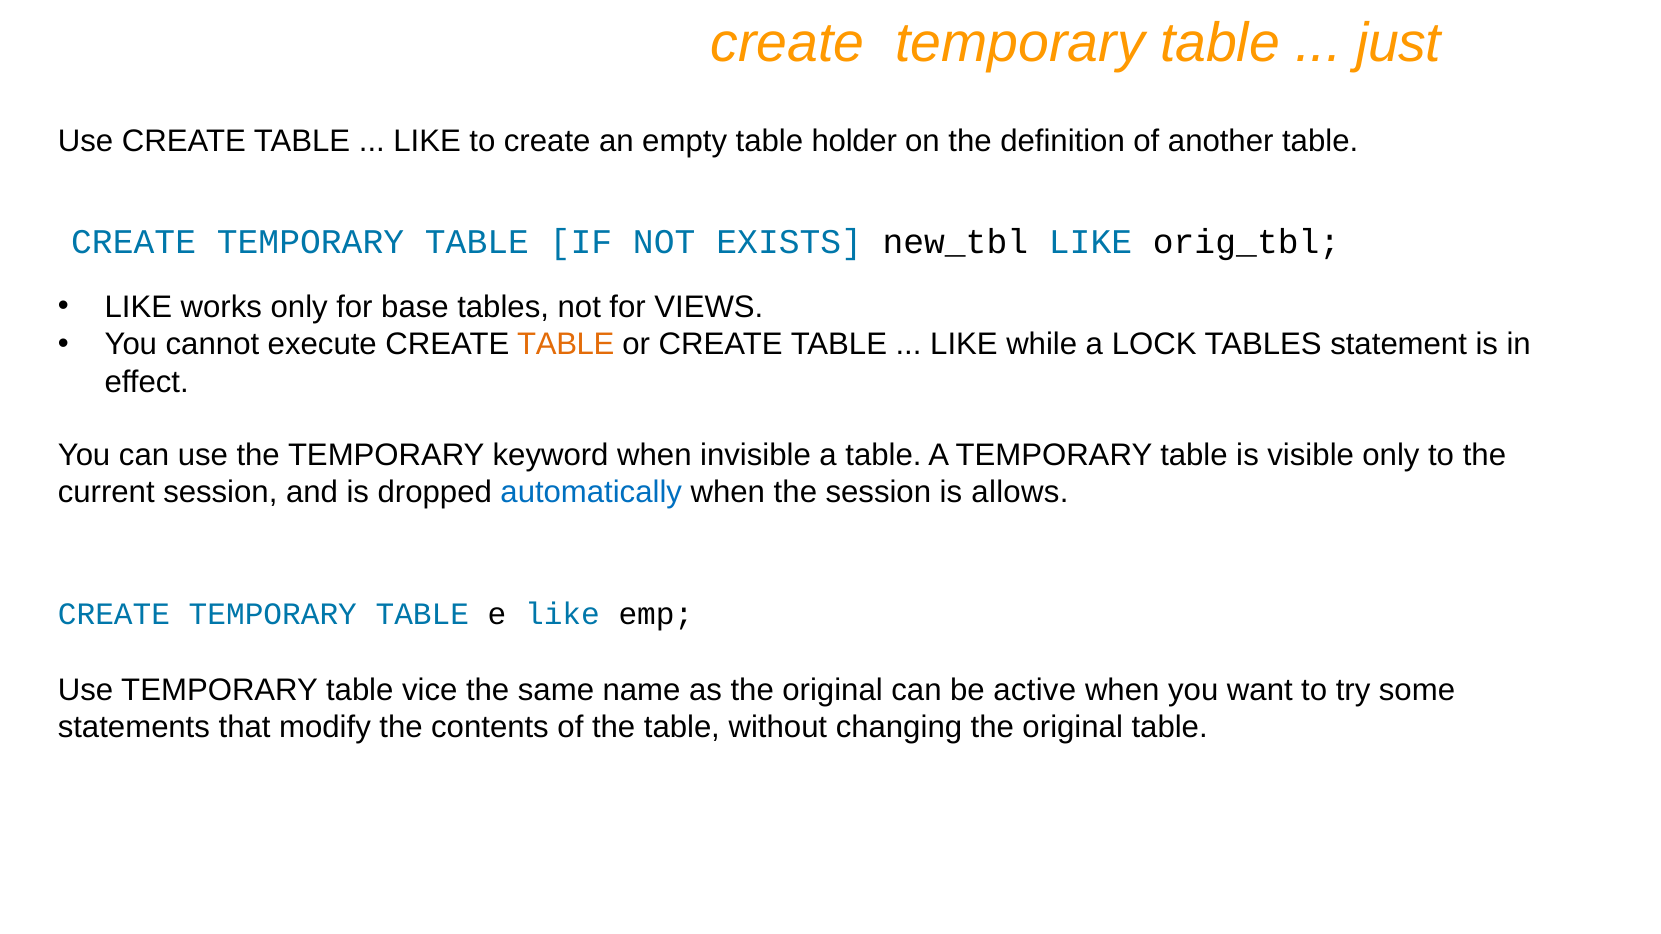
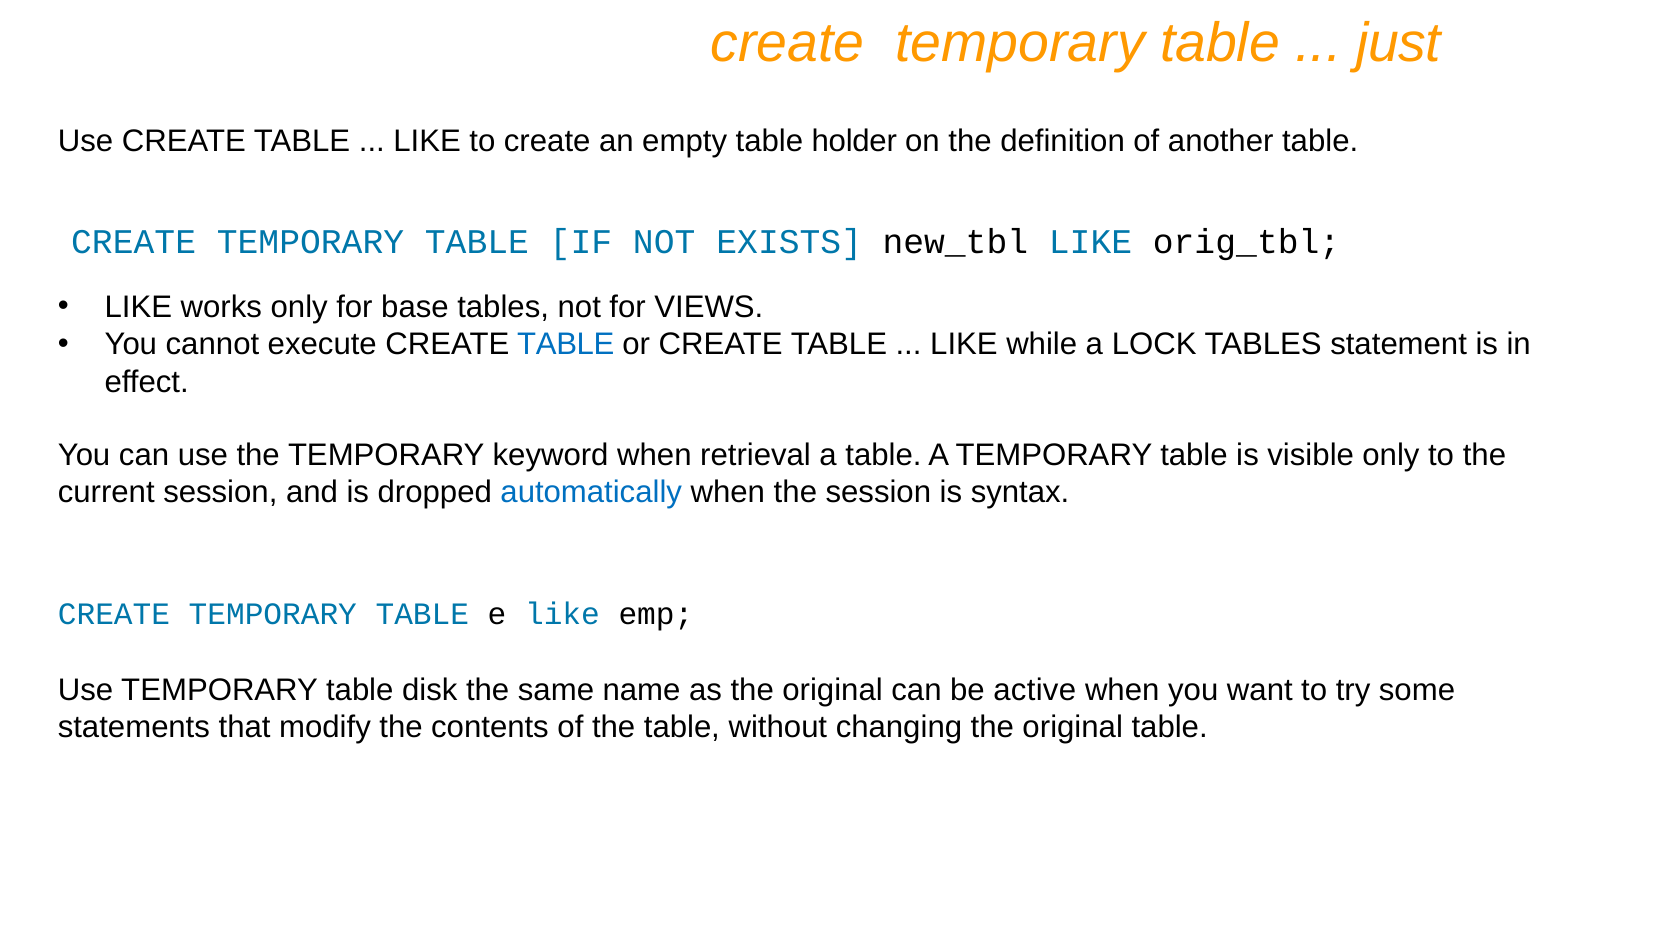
TABLE at (566, 345) colour: orange -> blue
invisible: invisible -> retrieval
allows: allows -> syntax
vice: vice -> disk
